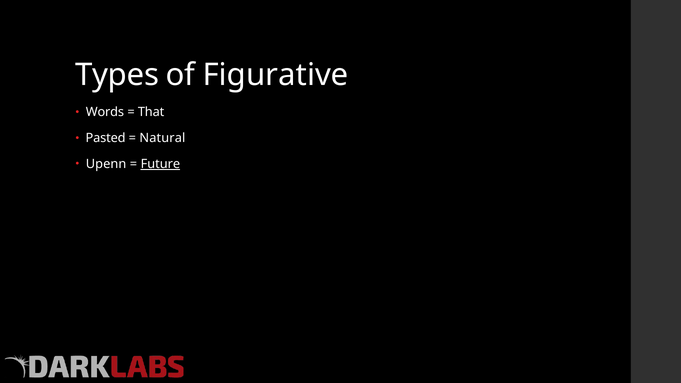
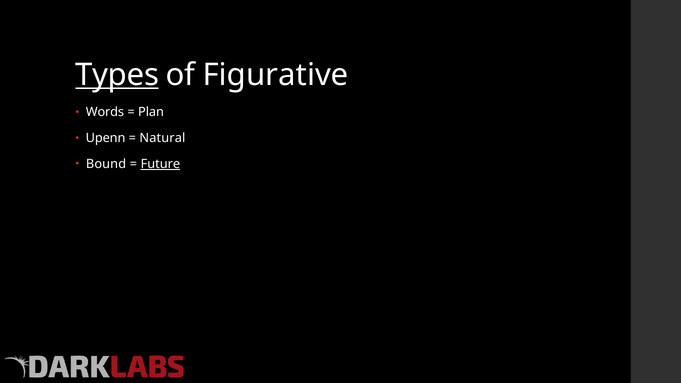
Types underline: none -> present
That: That -> Plan
Pasted: Pasted -> Upenn
Upenn: Upenn -> Bound
